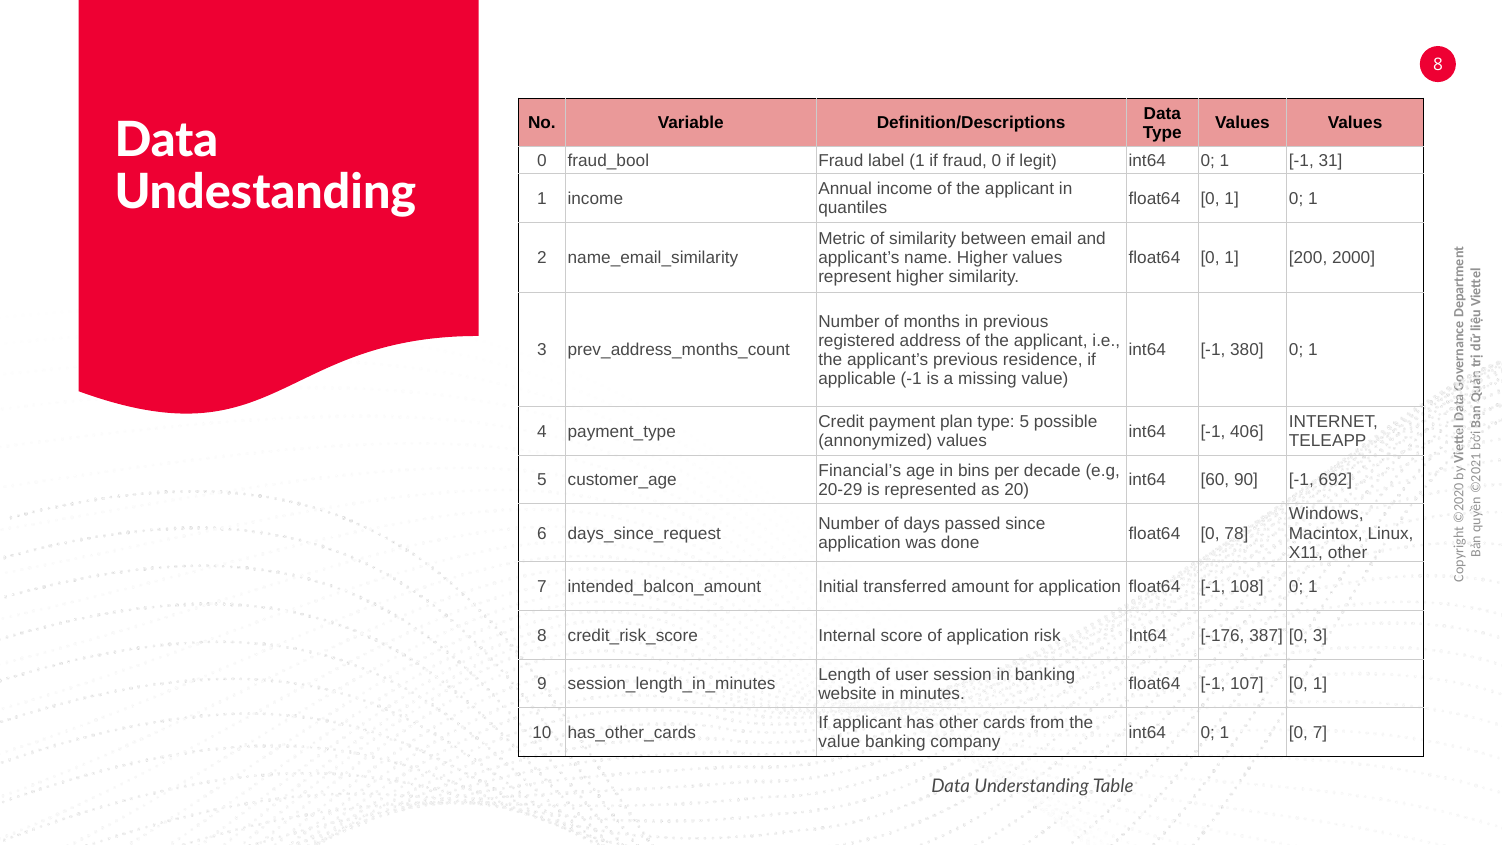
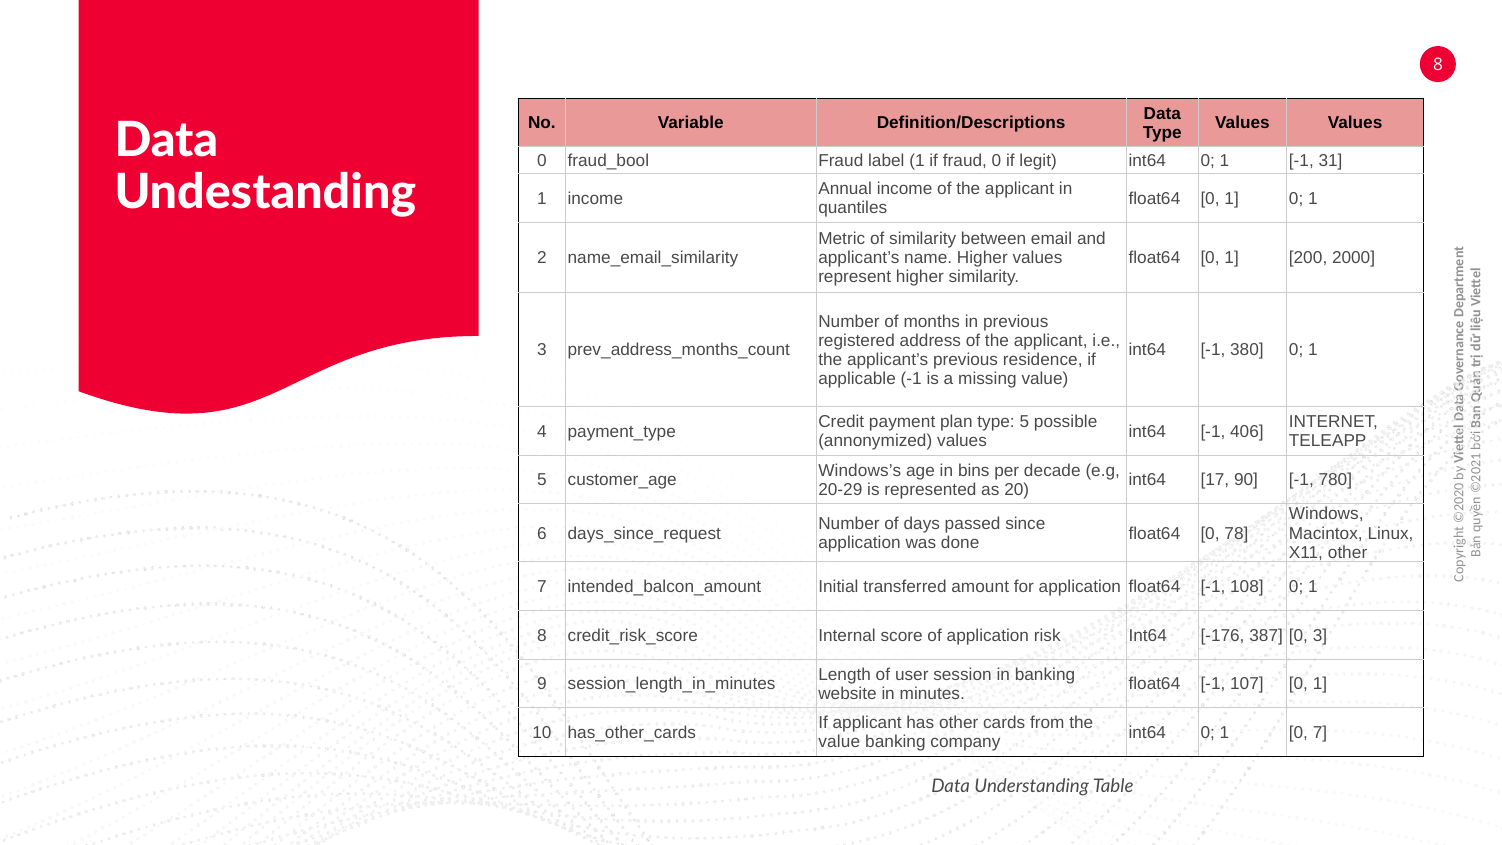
Financial’s: Financial’s -> Windows’s
60: 60 -> 17
692: 692 -> 780
